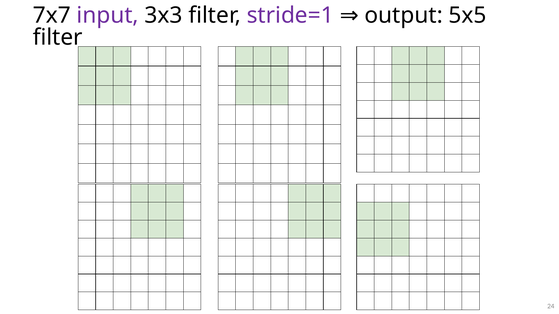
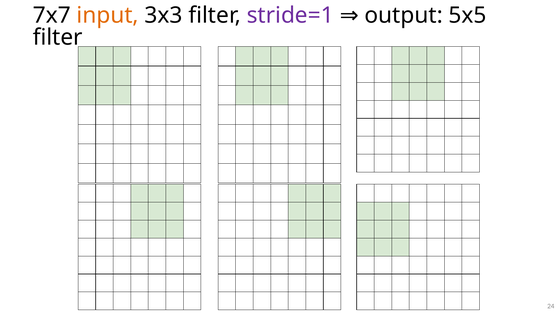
input colour: purple -> orange
